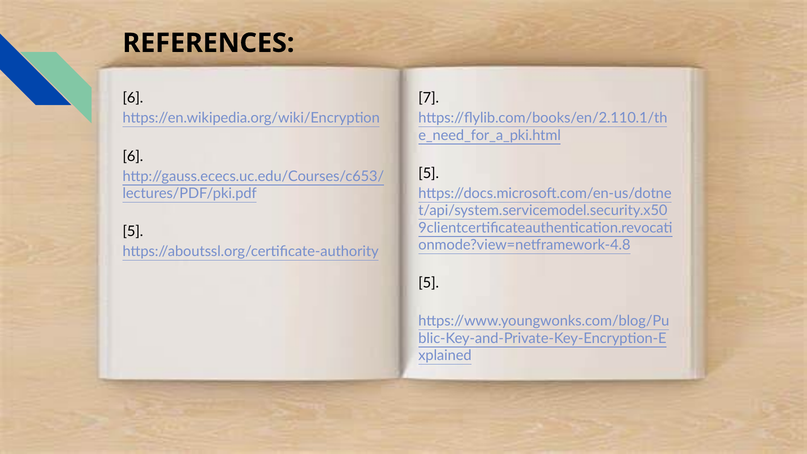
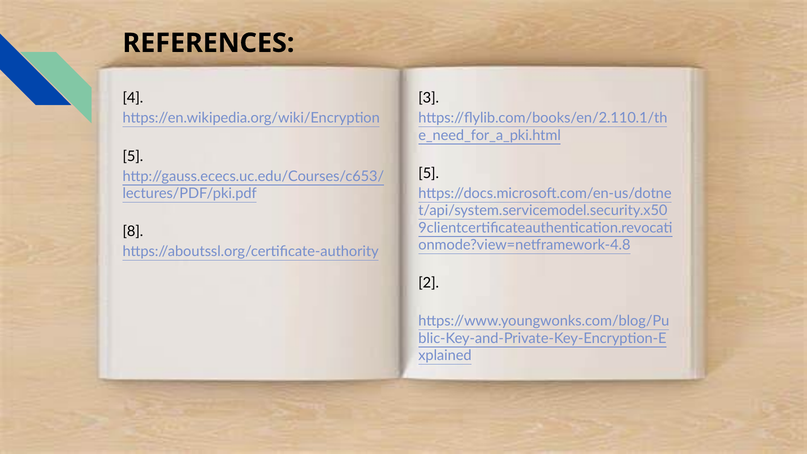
6 at (133, 98): 6 -> 4
7: 7 -> 3
6 at (133, 156): 6 -> 5
5 at (133, 232): 5 -> 8
5 at (429, 283): 5 -> 2
